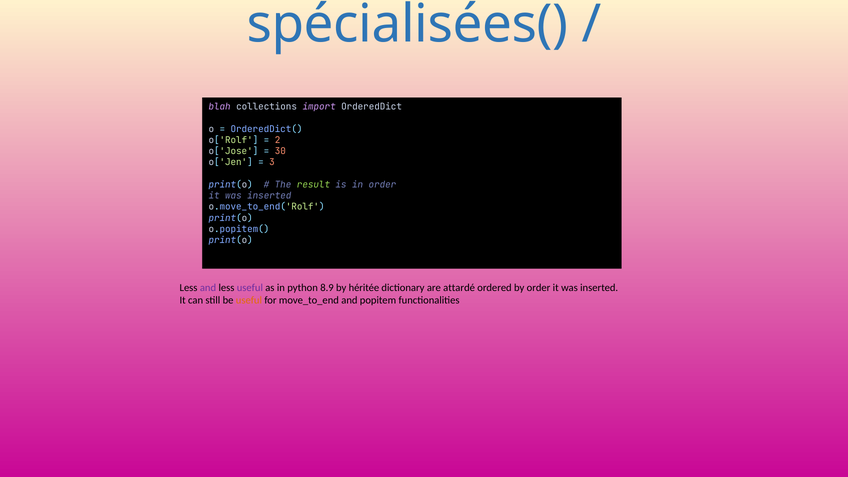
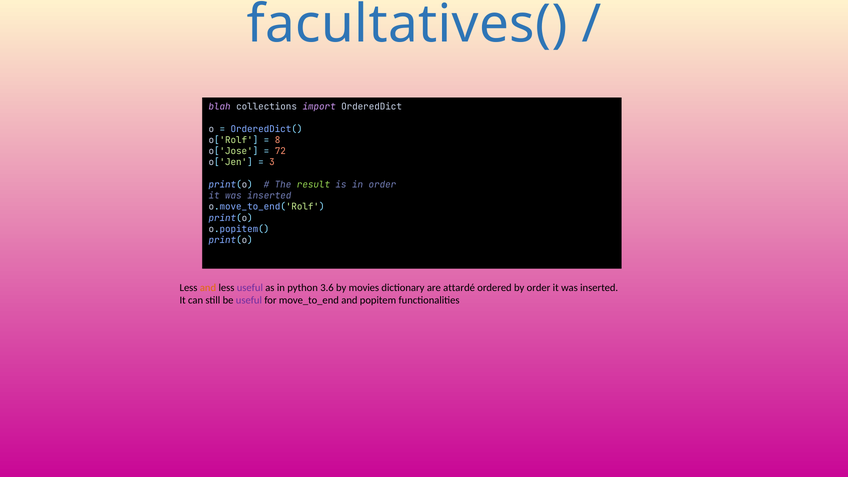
spécialisées(: spécialisées( -> facultatives(
2: 2 -> 8
30: 30 -> 72
and at (208, 288) colour: purple -> orange
8.9: 8.9 -> 3.6
héritée: héritée -> movies
useful at (249, 300) colour: orange -> purple
